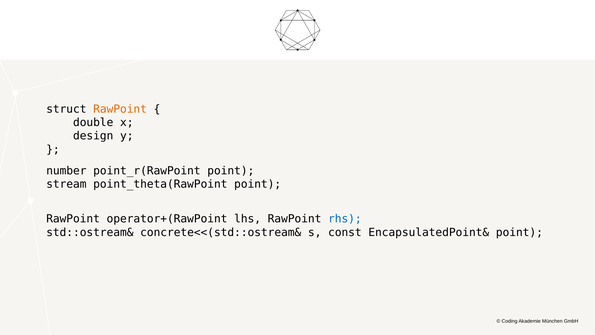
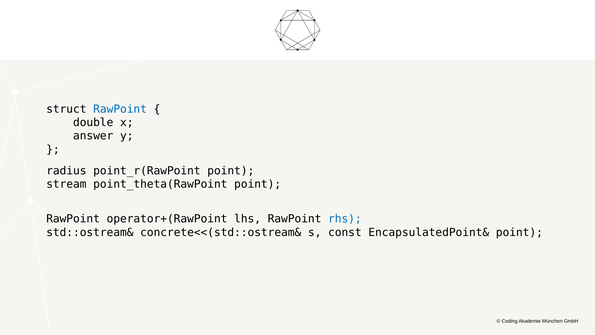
RawPoint at (120, 109) colour: orange -> blue
design: design -> answer
number: number -> radius
